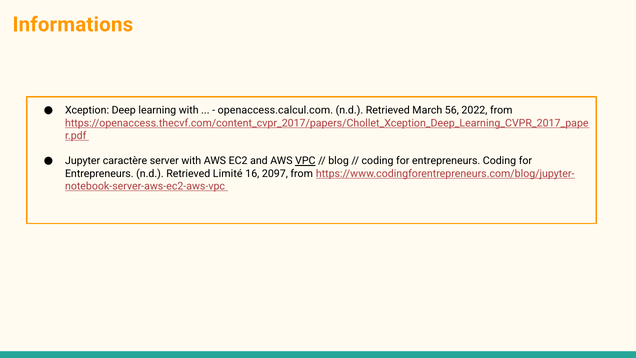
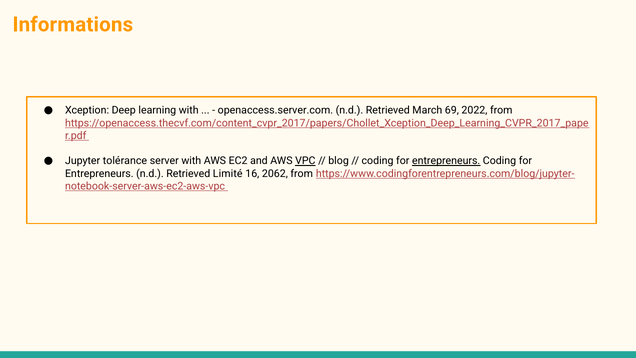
openaccess.calcul.com: openaccess.calcul.com -> openaccess.server.com
56: 56 -> 69
caractère: caractère -> tolérance
entrepreneurs at (446, 161) underline: none -> present
2097: 2097 -> 2062
